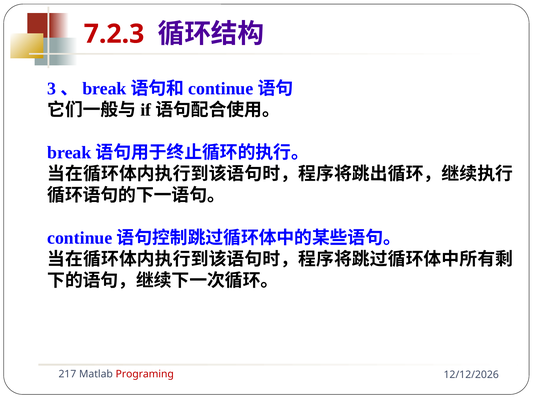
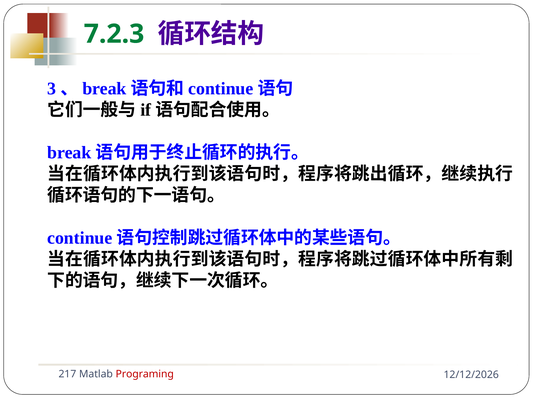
7.2.3 colour: red -> green
